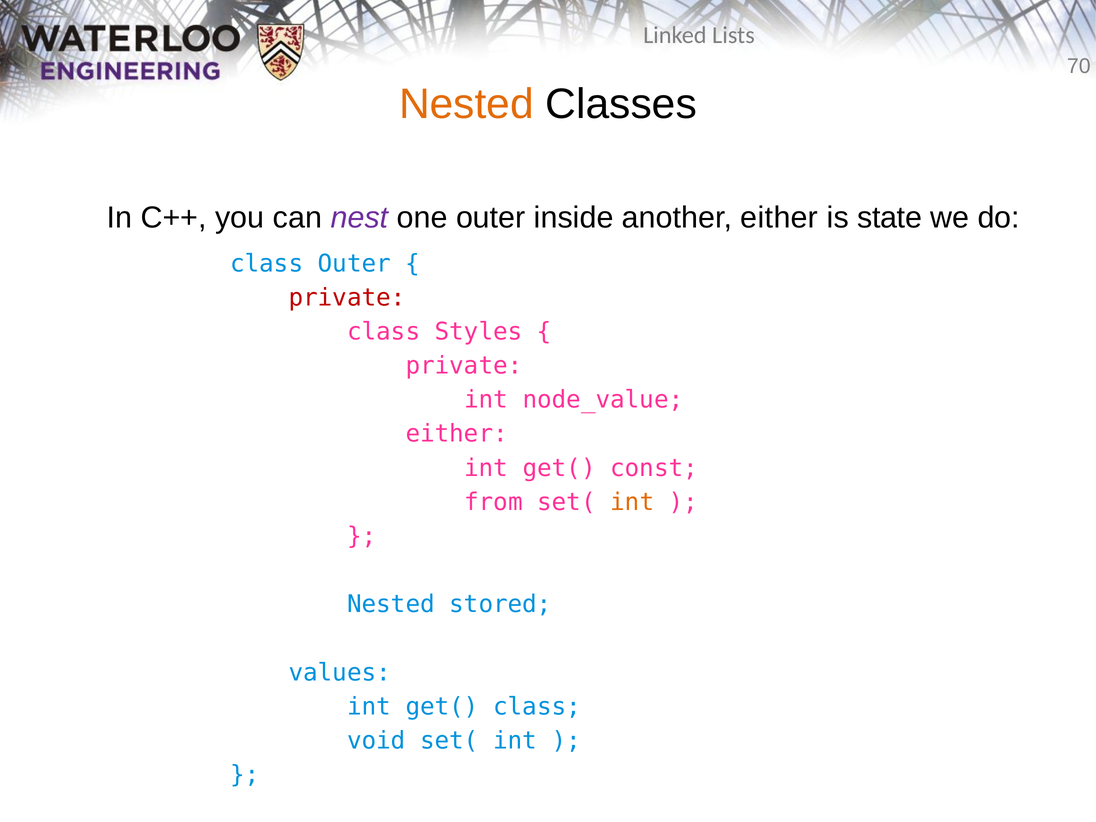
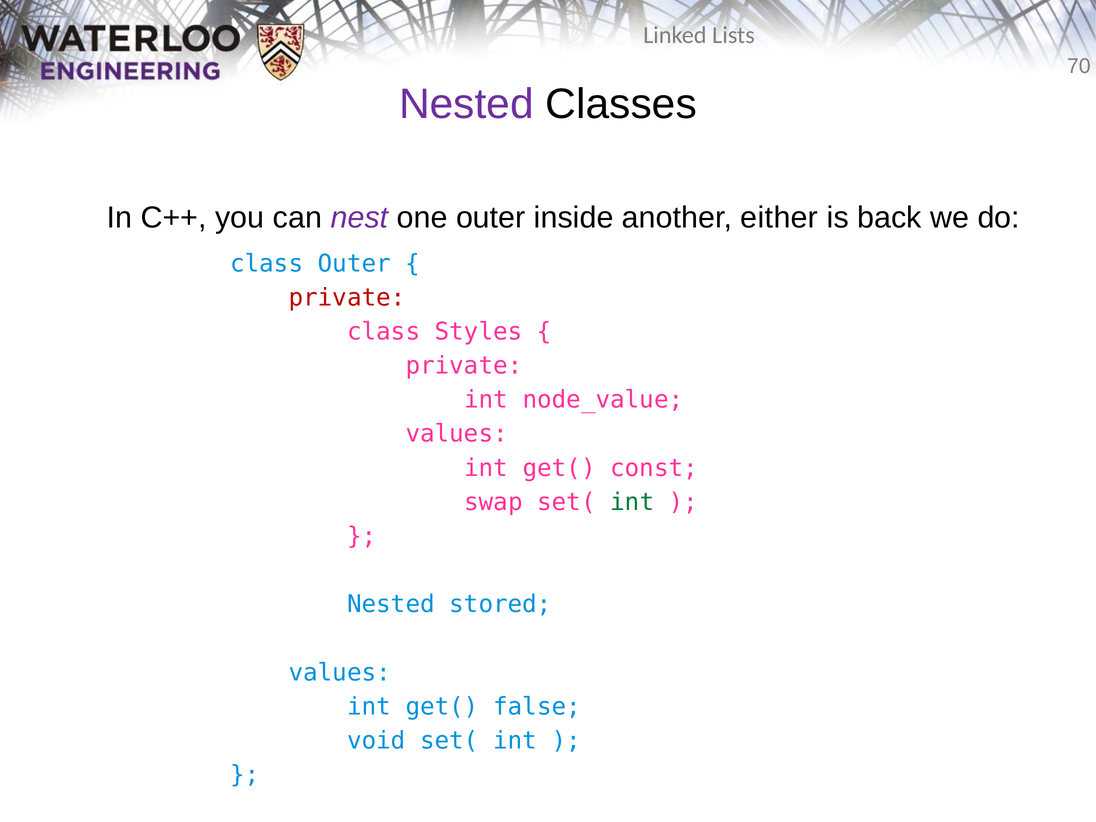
Nested at (466, 104) colour: orange -> purple
state: state -> back
either at (457, 434): either -> values
from: from -> swap
int at (632, 502) colour: orange -> green
get( class: class -> false
